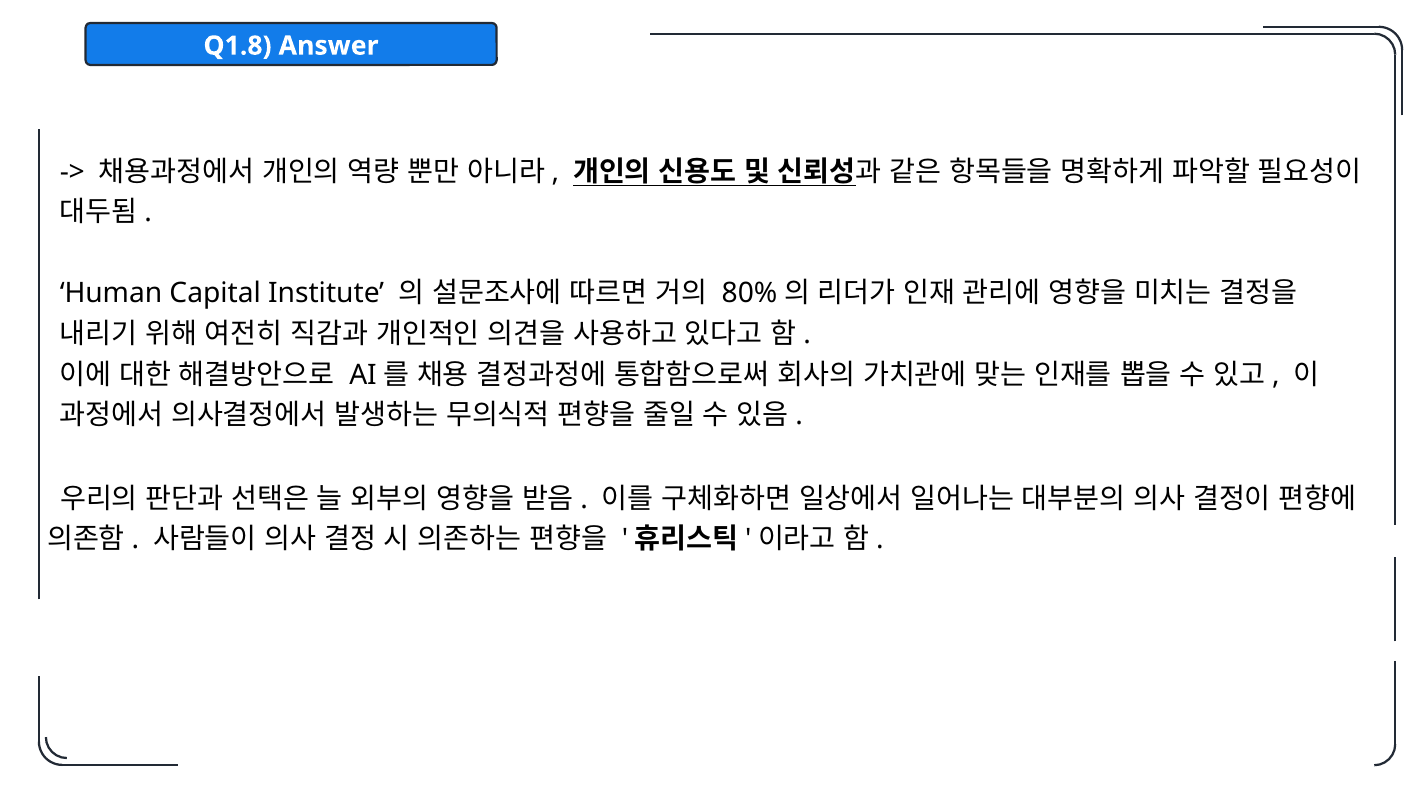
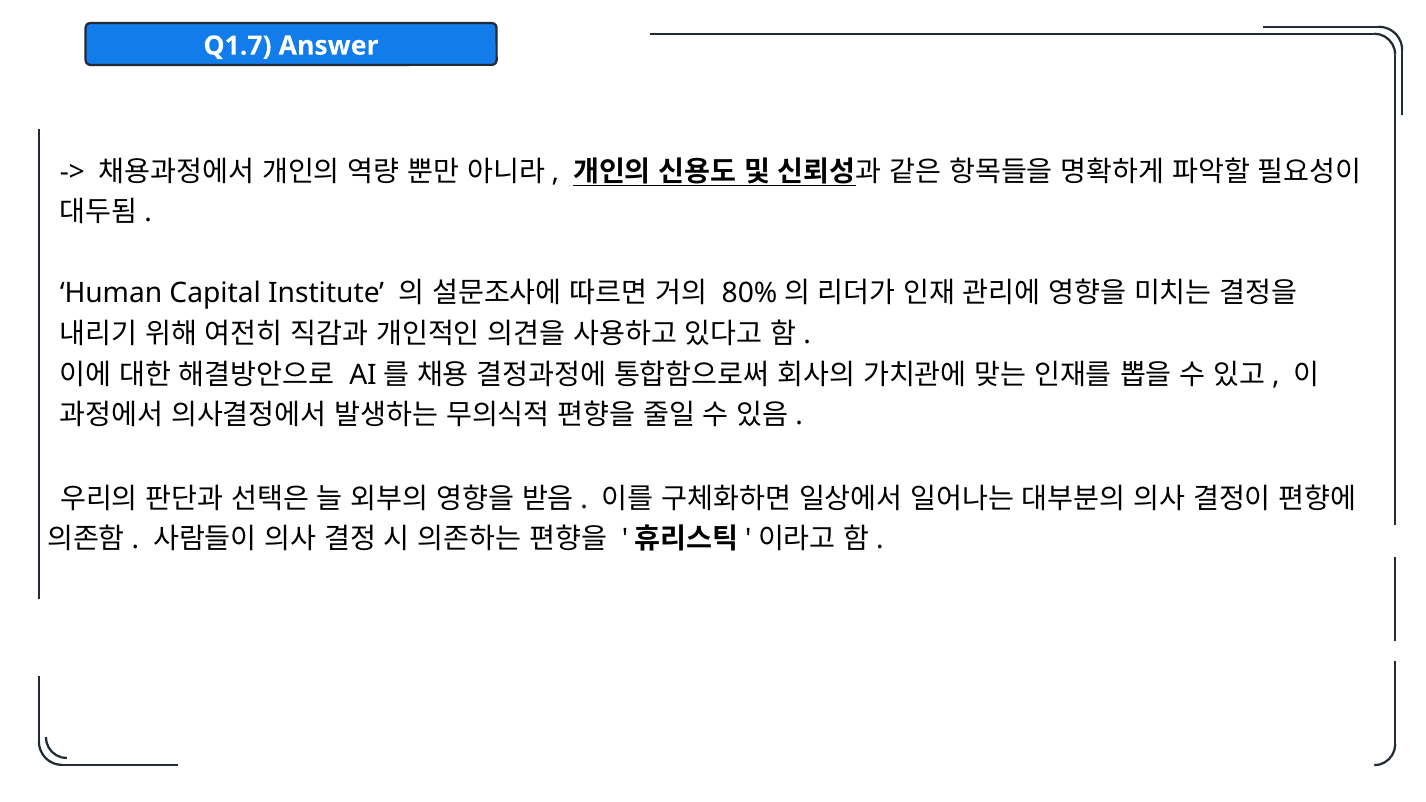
Q1.8: Q1.8 -> Q1.7
